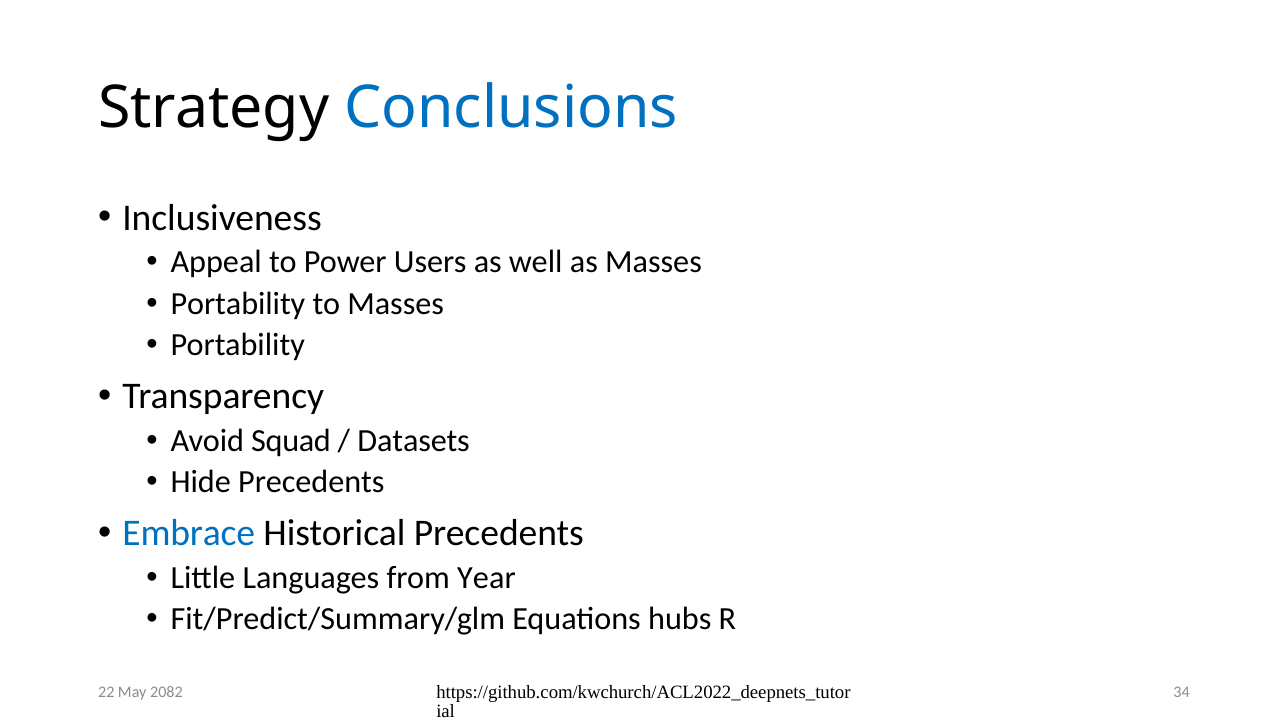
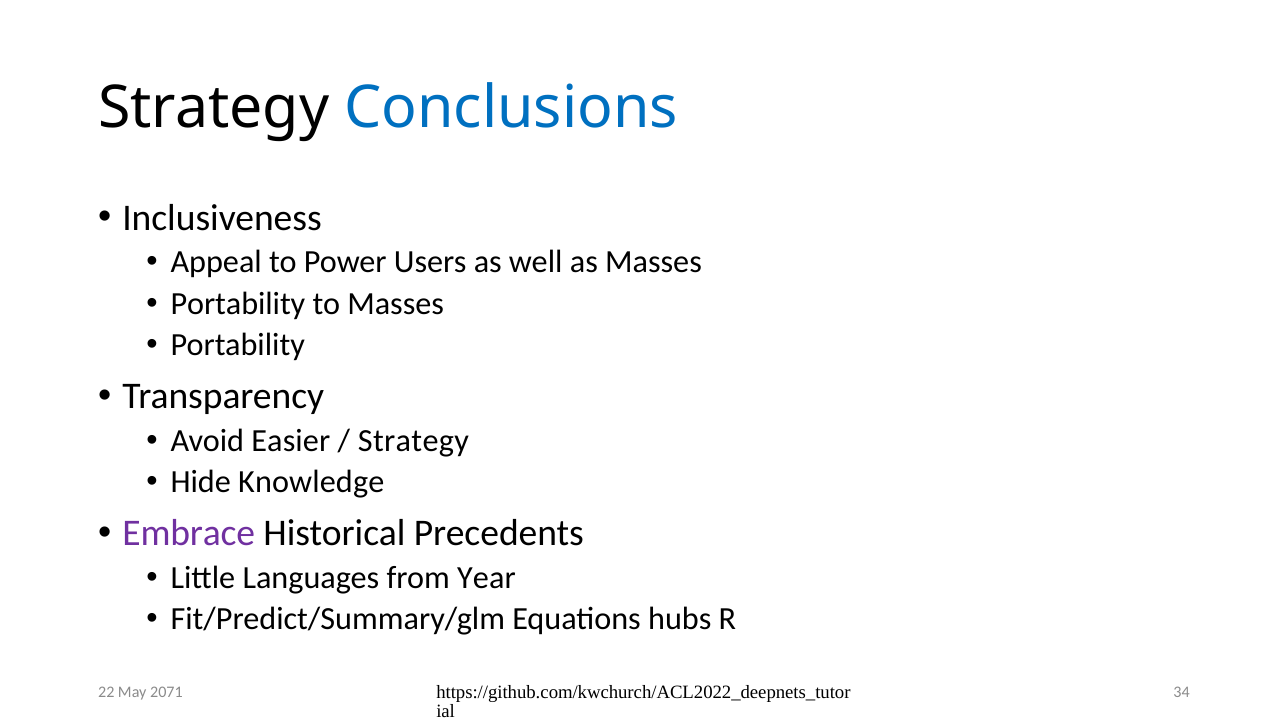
Squad: Squad -> Easier
Datasets at (414, 441): Datasets -> Strategy
Hide Precedents: Precedents -> Knowledge
Embrace colour: blue -> purple
2082: 2082 -> 2071
